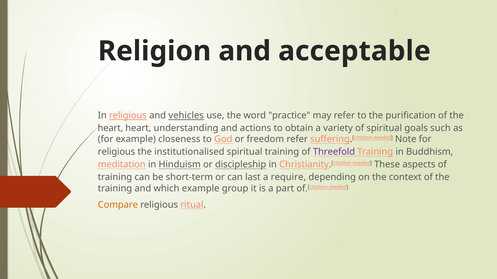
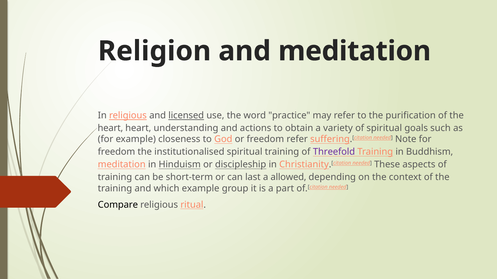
and acceptable: acceptable -> meditation
vehicles: vehicles -> licensed
religious at (117, 152): religious -> freedom
require: require -> allowed
Compare colour: orange -> black
